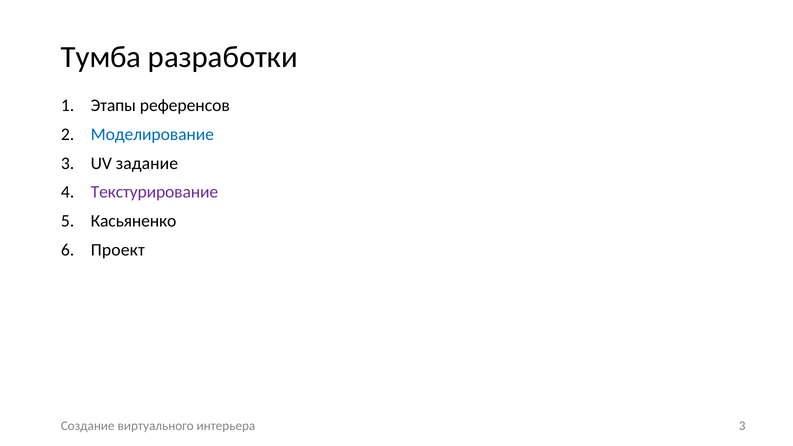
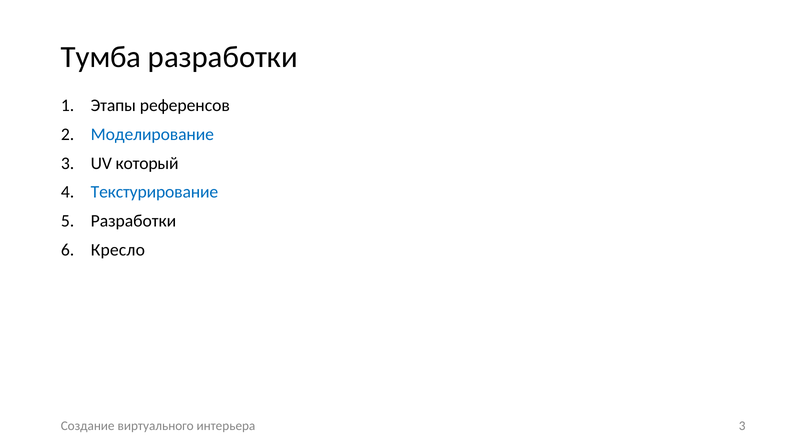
задание: задание -> который
Текстурирование colour: purple -> blue
Касьяненко at (133, 221): Касьяненко -> Разработки
Проект: Проект -> Кресло
